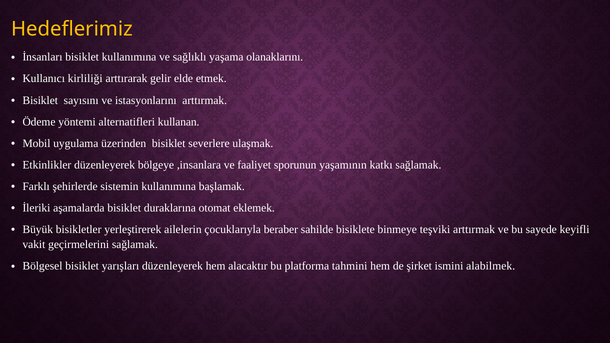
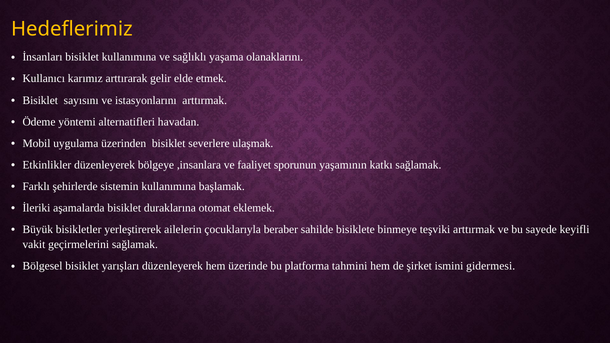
kirliliği: kirliliği -> karımız
kullanan: kullanan -> havadan
alacaktır: alacaktır -> üzerinde
alabilmek: alabilmek -> gidermesi
